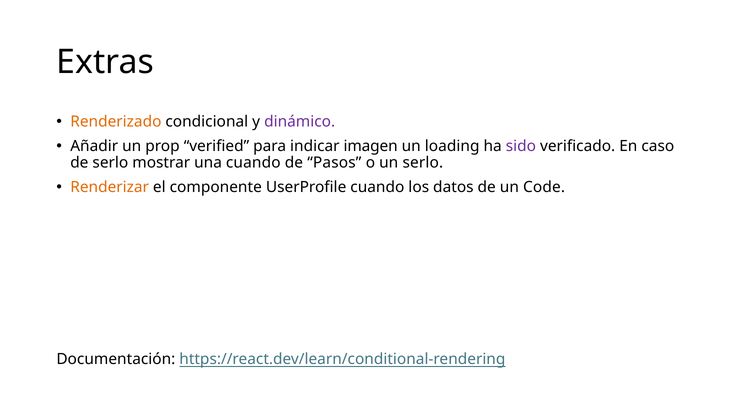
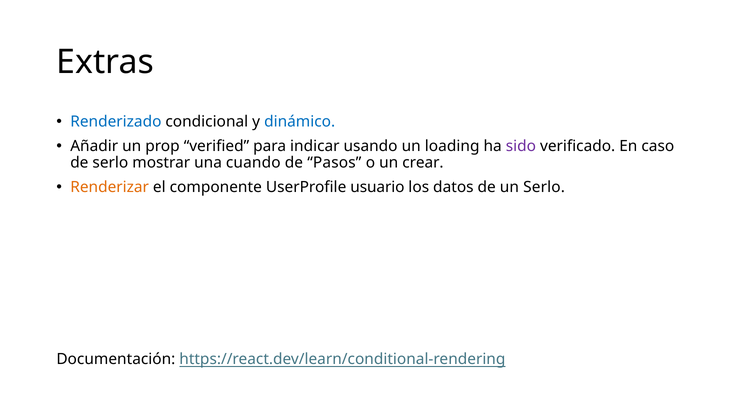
Renderizado colour: orange -> blue
dinámico colour: purple -> blue
imagen: imagen -> usando
un serlo: serlo -> crear
UserProfile cuando: cuando -> usuario
un Code: Code -> Serlo
